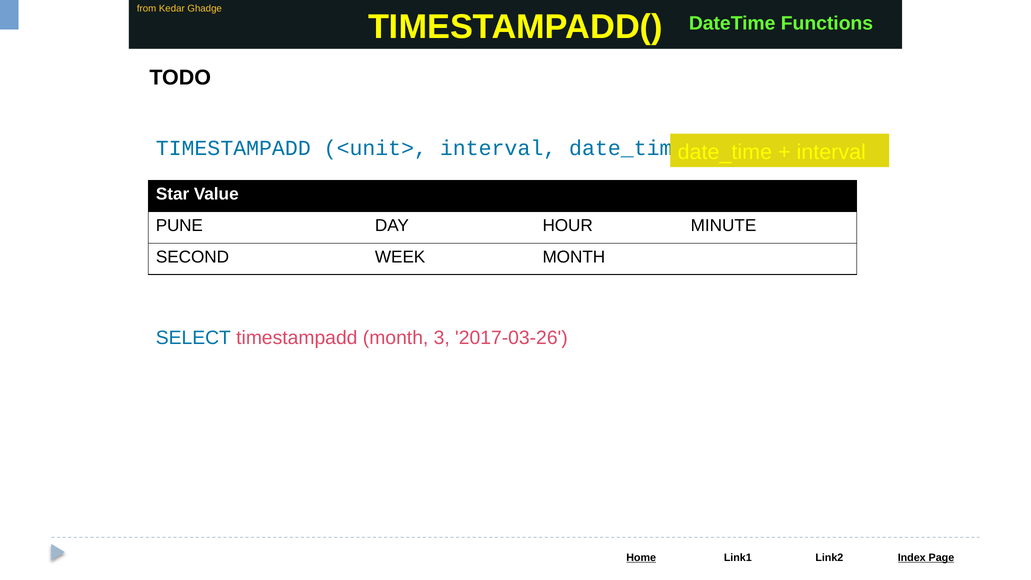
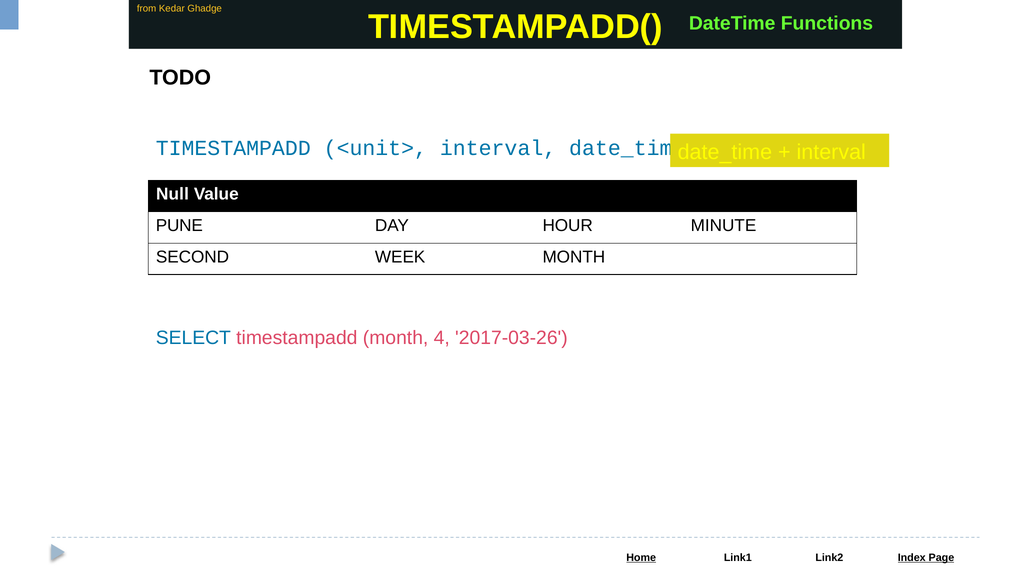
Star: Star -> Null
3: 3 -> 4
